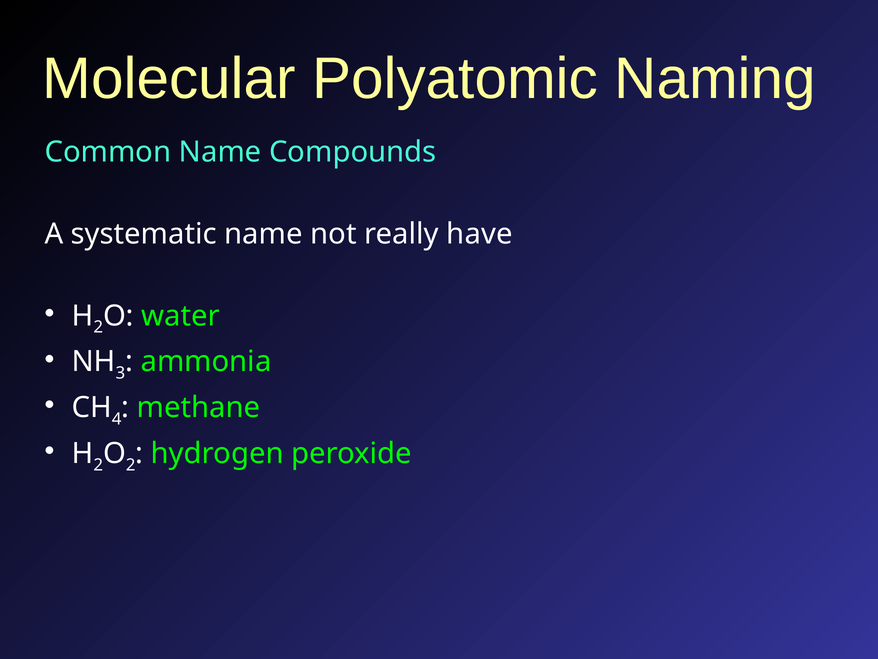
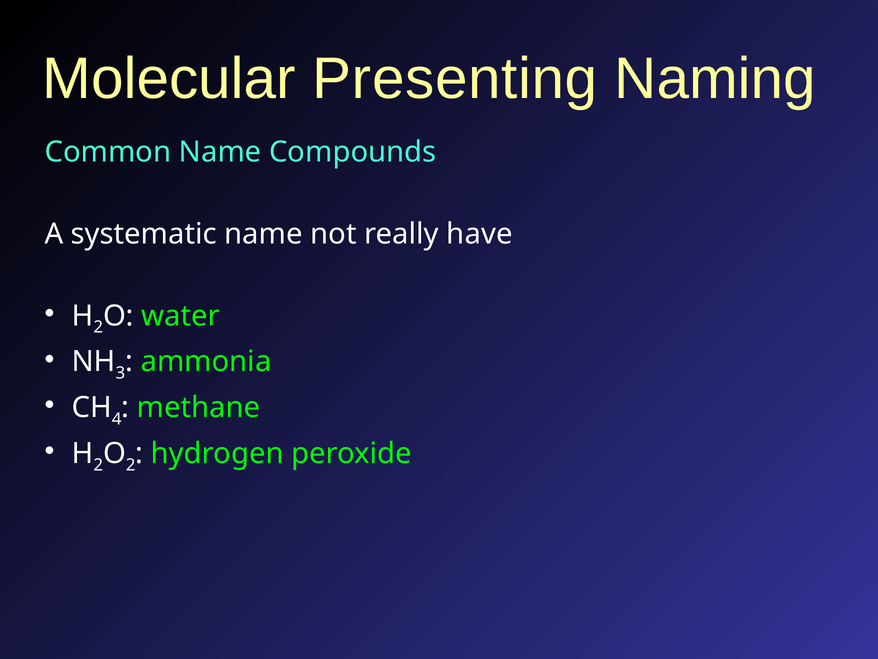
Polyatomic: Polyatomic -> Presenting
